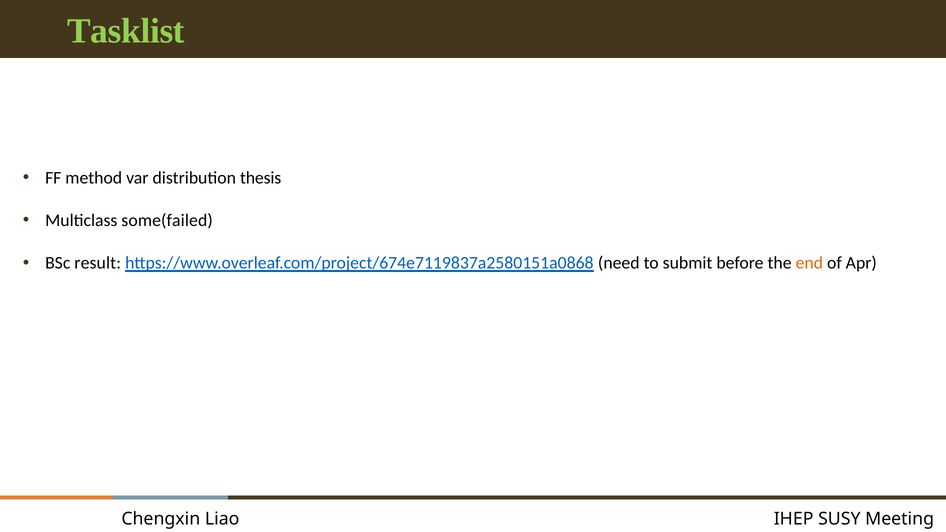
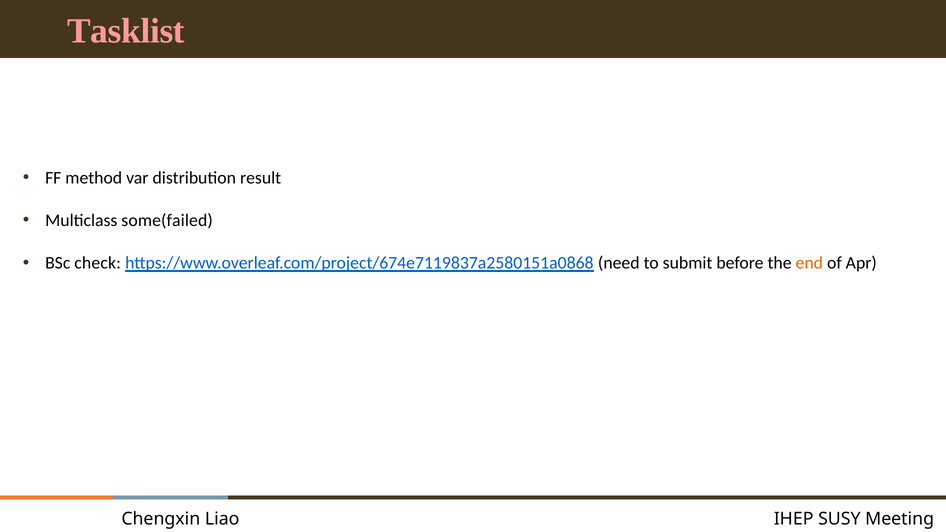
Tasklist colour: light green -> pink
thesis: thesis -> result
result: result -> check
